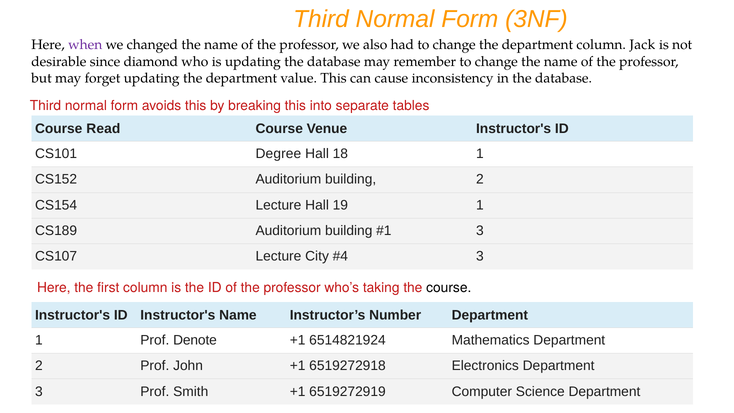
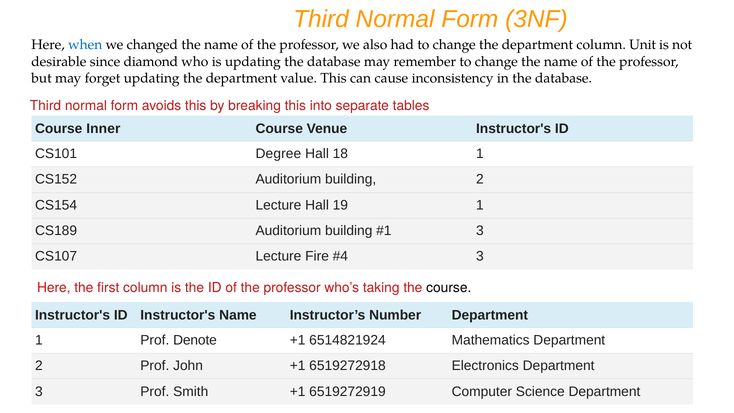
when colour: purple -> blue
Jack: Jack -> Unit
Read: Read -> Inner
City: City -> Fire
